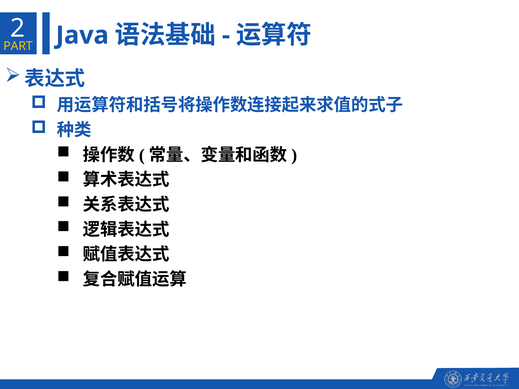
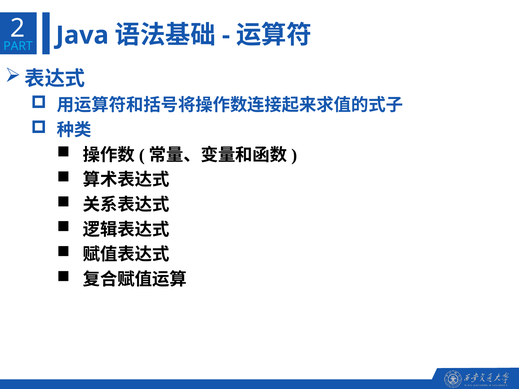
PART colour: yellow -> light blue
